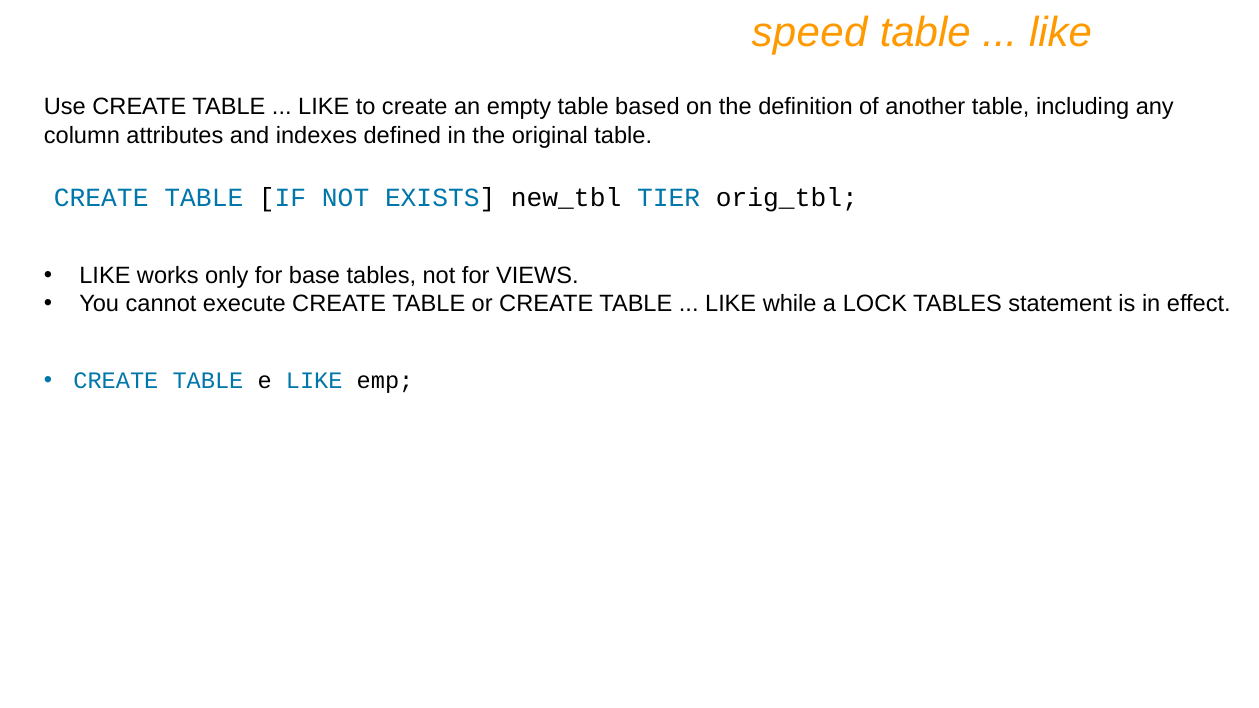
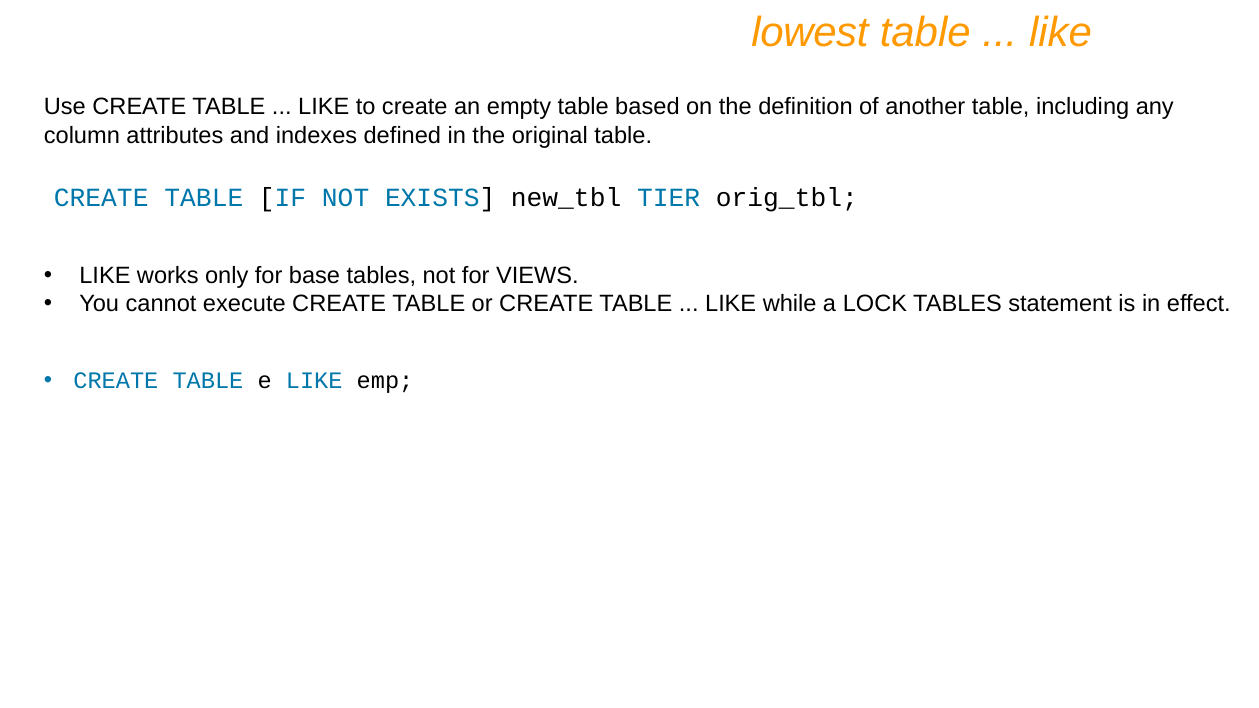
speed: speed -> lowest
